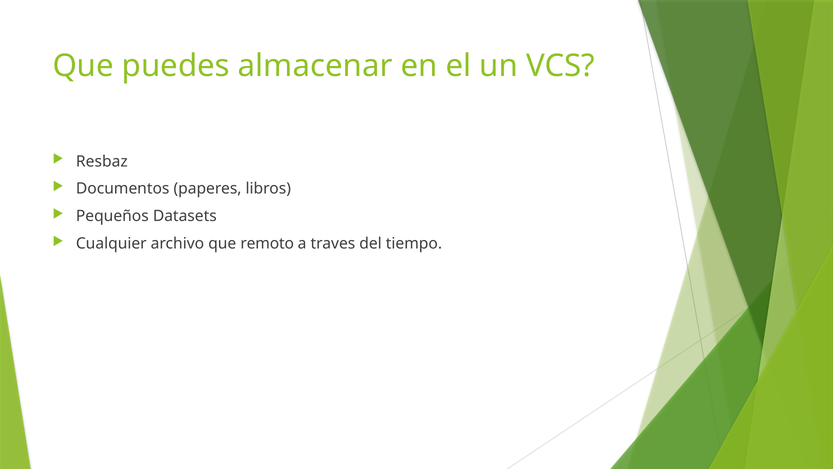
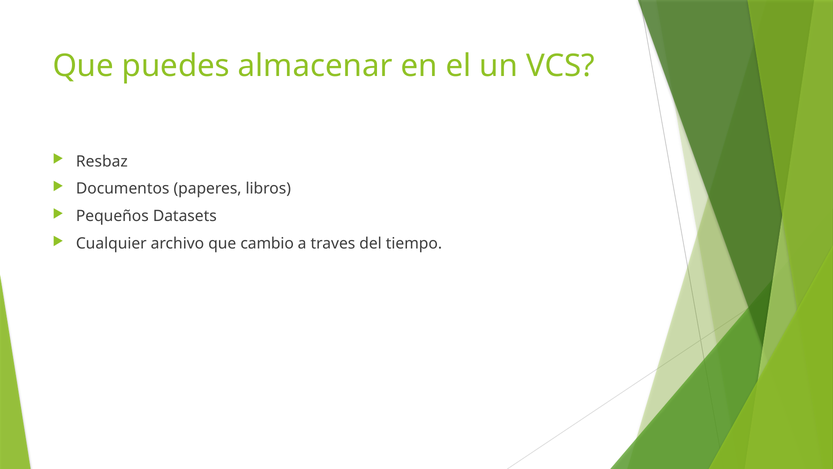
remoto: remoto -> cambio
